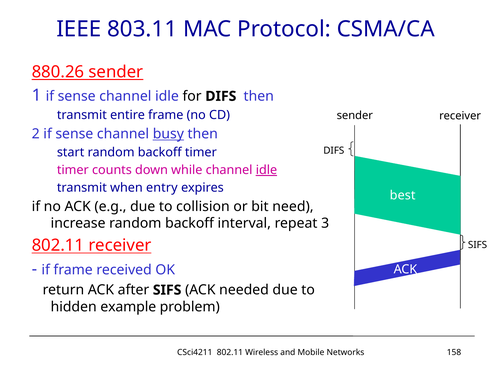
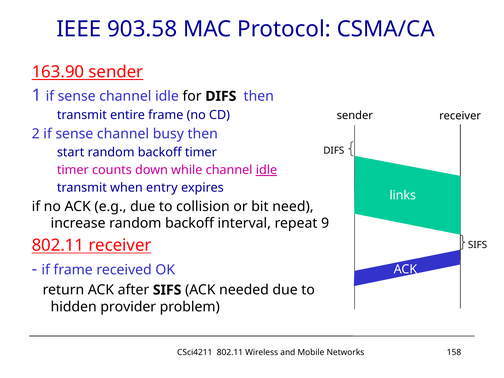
803.11: 803.11 -> 903.58
880.26: 880.26 -> 163.90
busy underline: present -> none
best: best -> links
3: 3 -> 9
example: example -> provider
